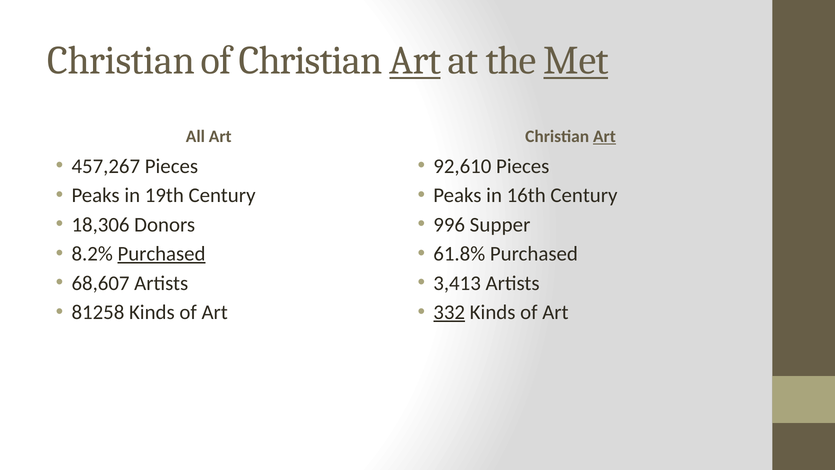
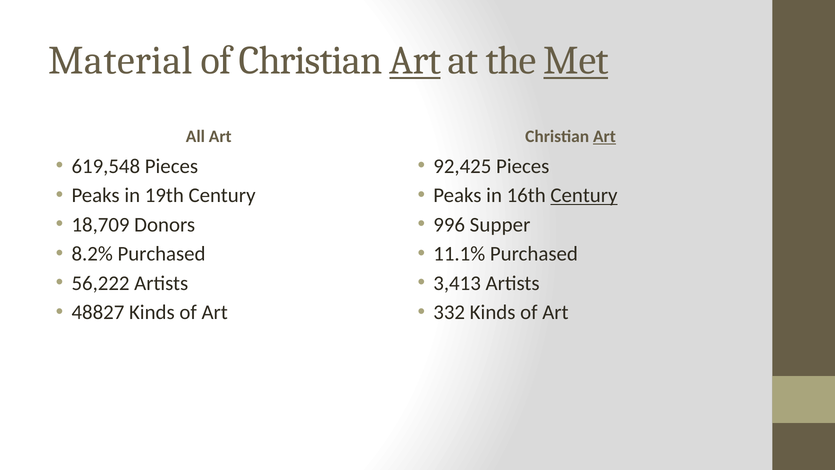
Christian at (121, 61): Christian -> Material
457,267: 457,267 -> 619,548
92,610: 92,610 -> 92,425
Century at (584, 195) underline: none -> present
18,306: 18,306 -> 18,709
Purchased at (162, 254) underline: present -> none
61.8%: 61.8% -> 11.1%
68,607: 68,607 -> 56,222
81258: 81258 -> 48827
332 underline: present -> none
